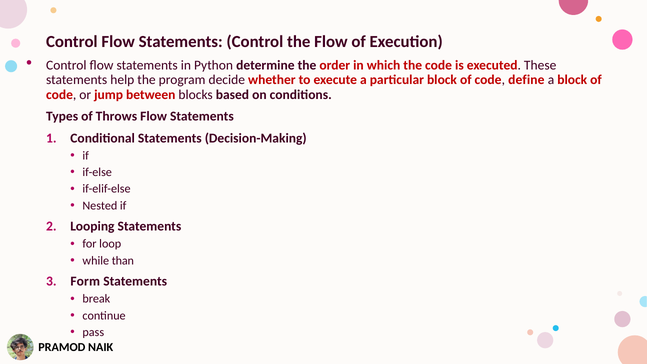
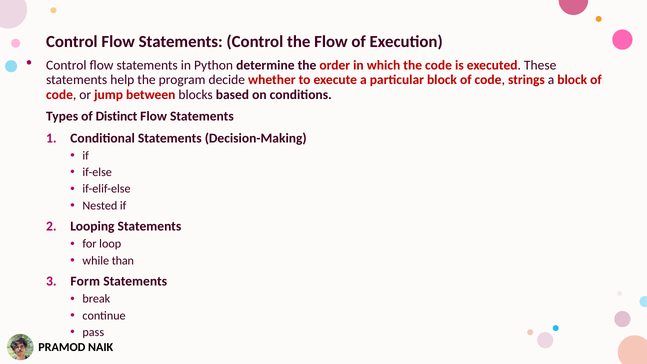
define: define -> strings
Throws: Throws -> Distinct
